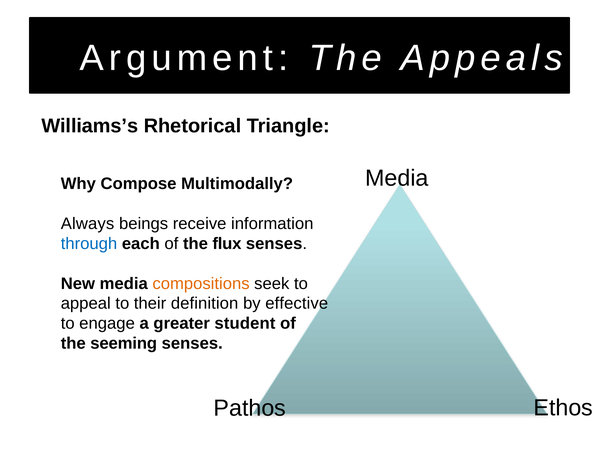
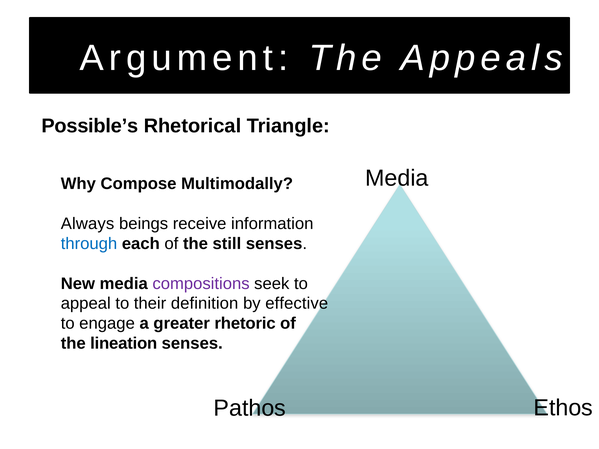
Williams’s: Williams’s -> Possible’s
flux: flux -> still
compositions colour: orange -> purple
student: student -> rhetoric
seeming: seeming -> lineation
